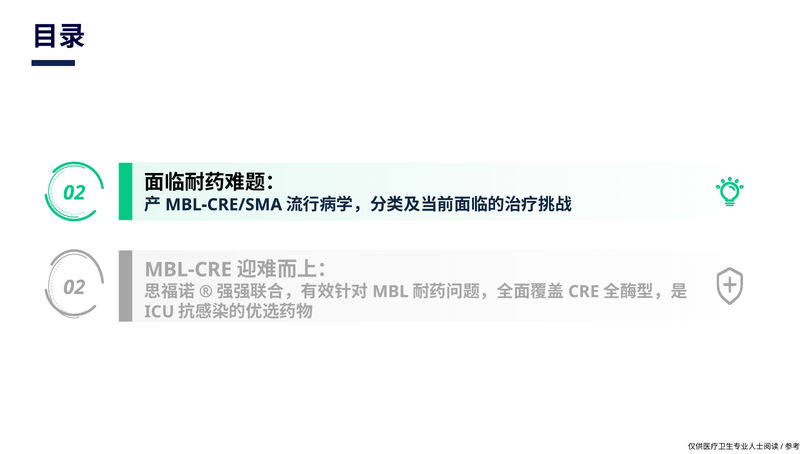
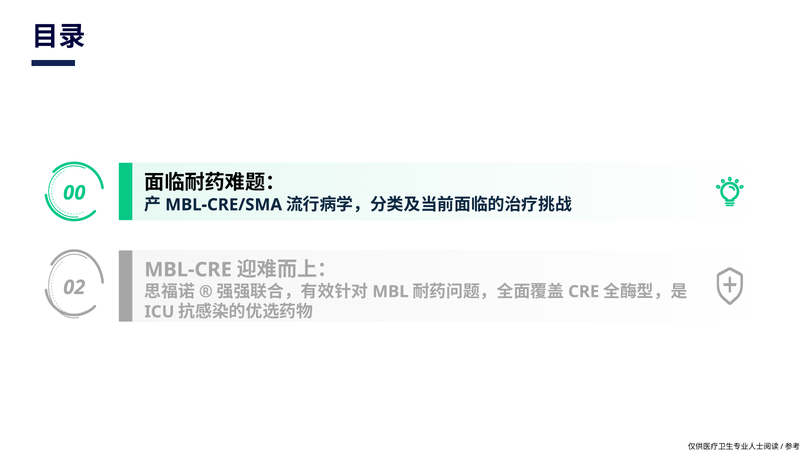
0 2: 2 -> 0
